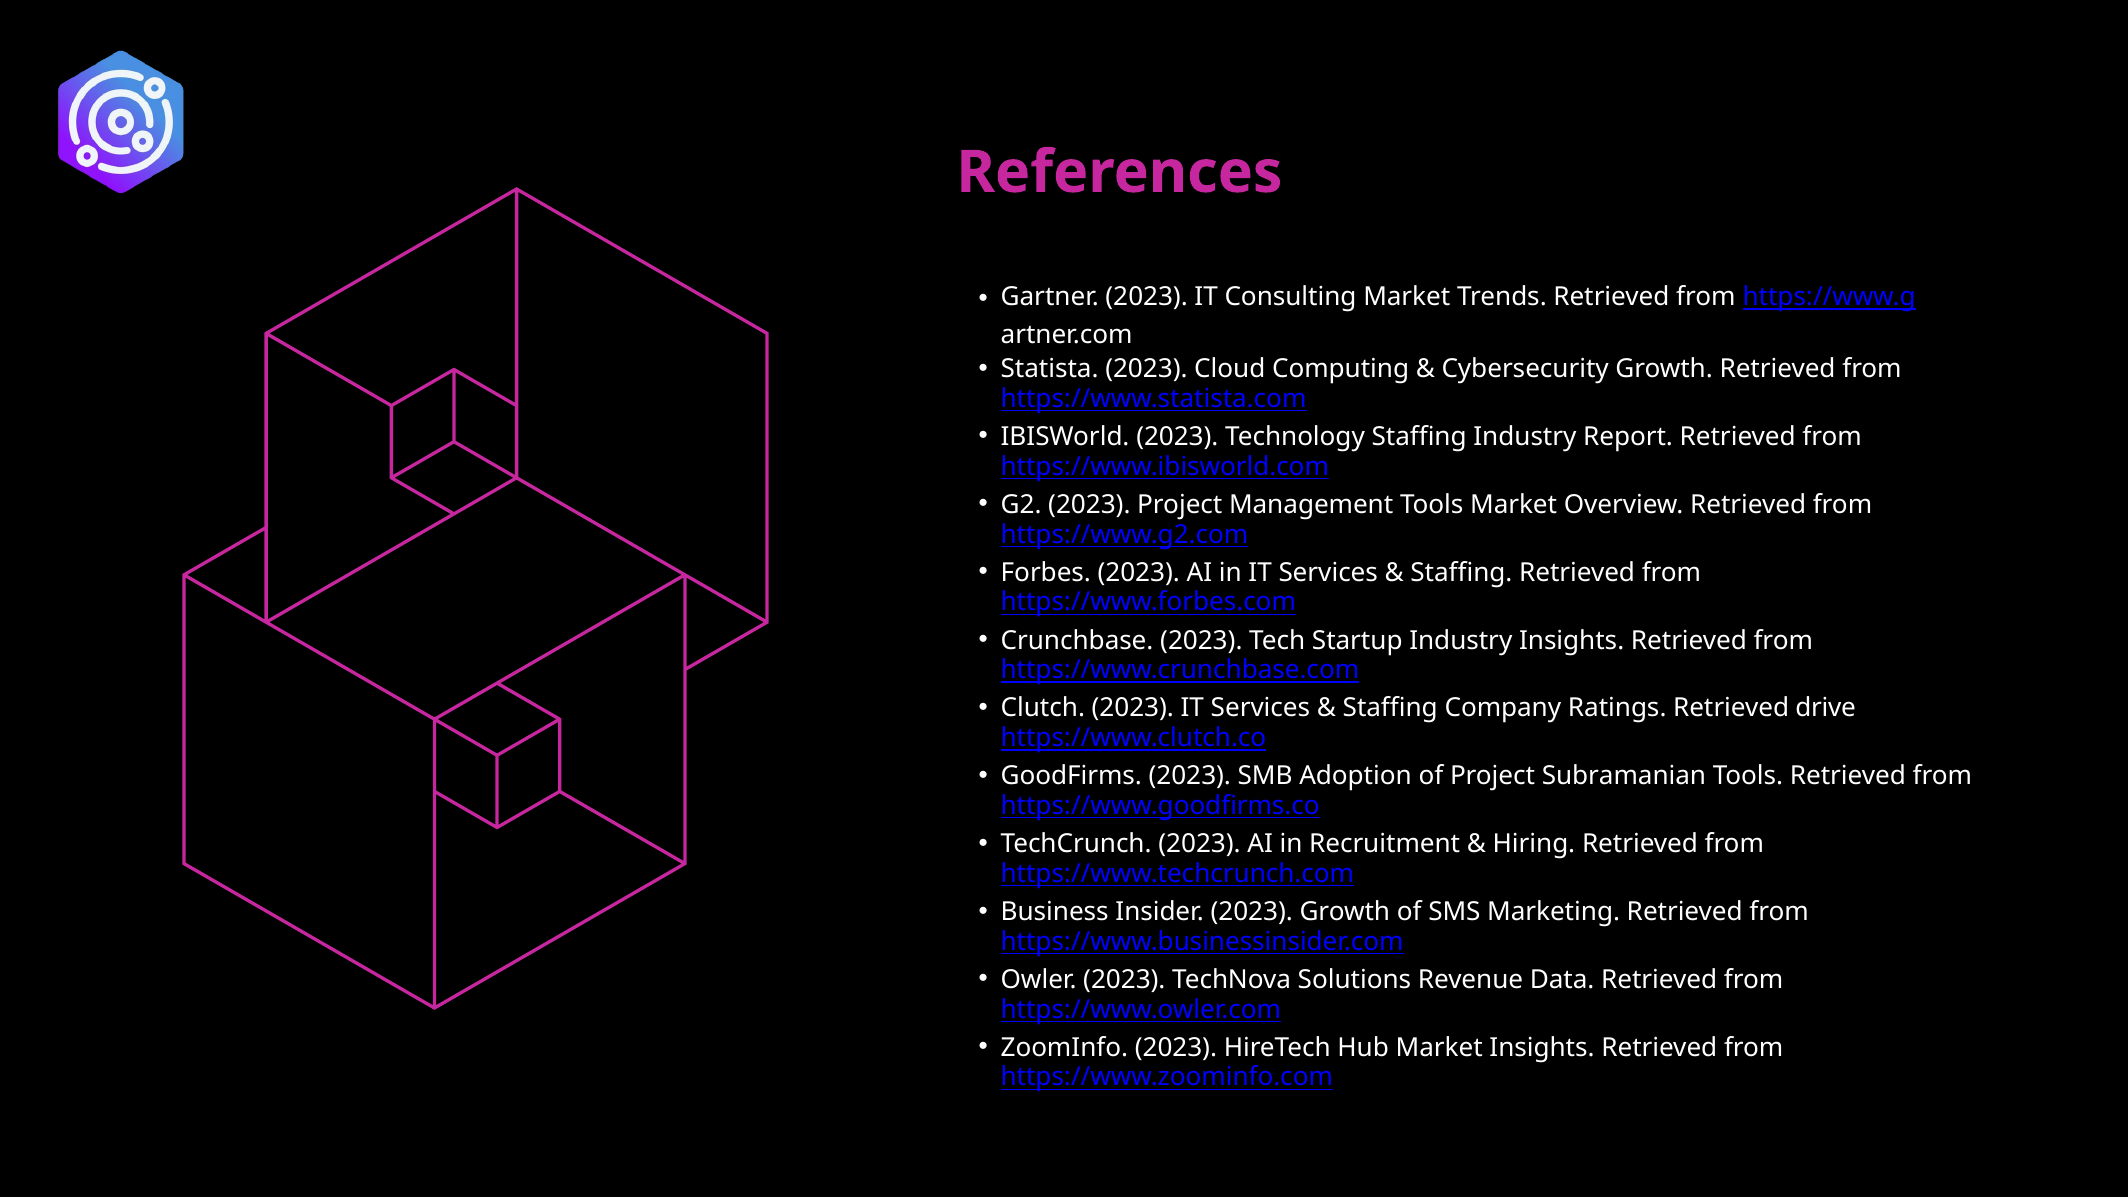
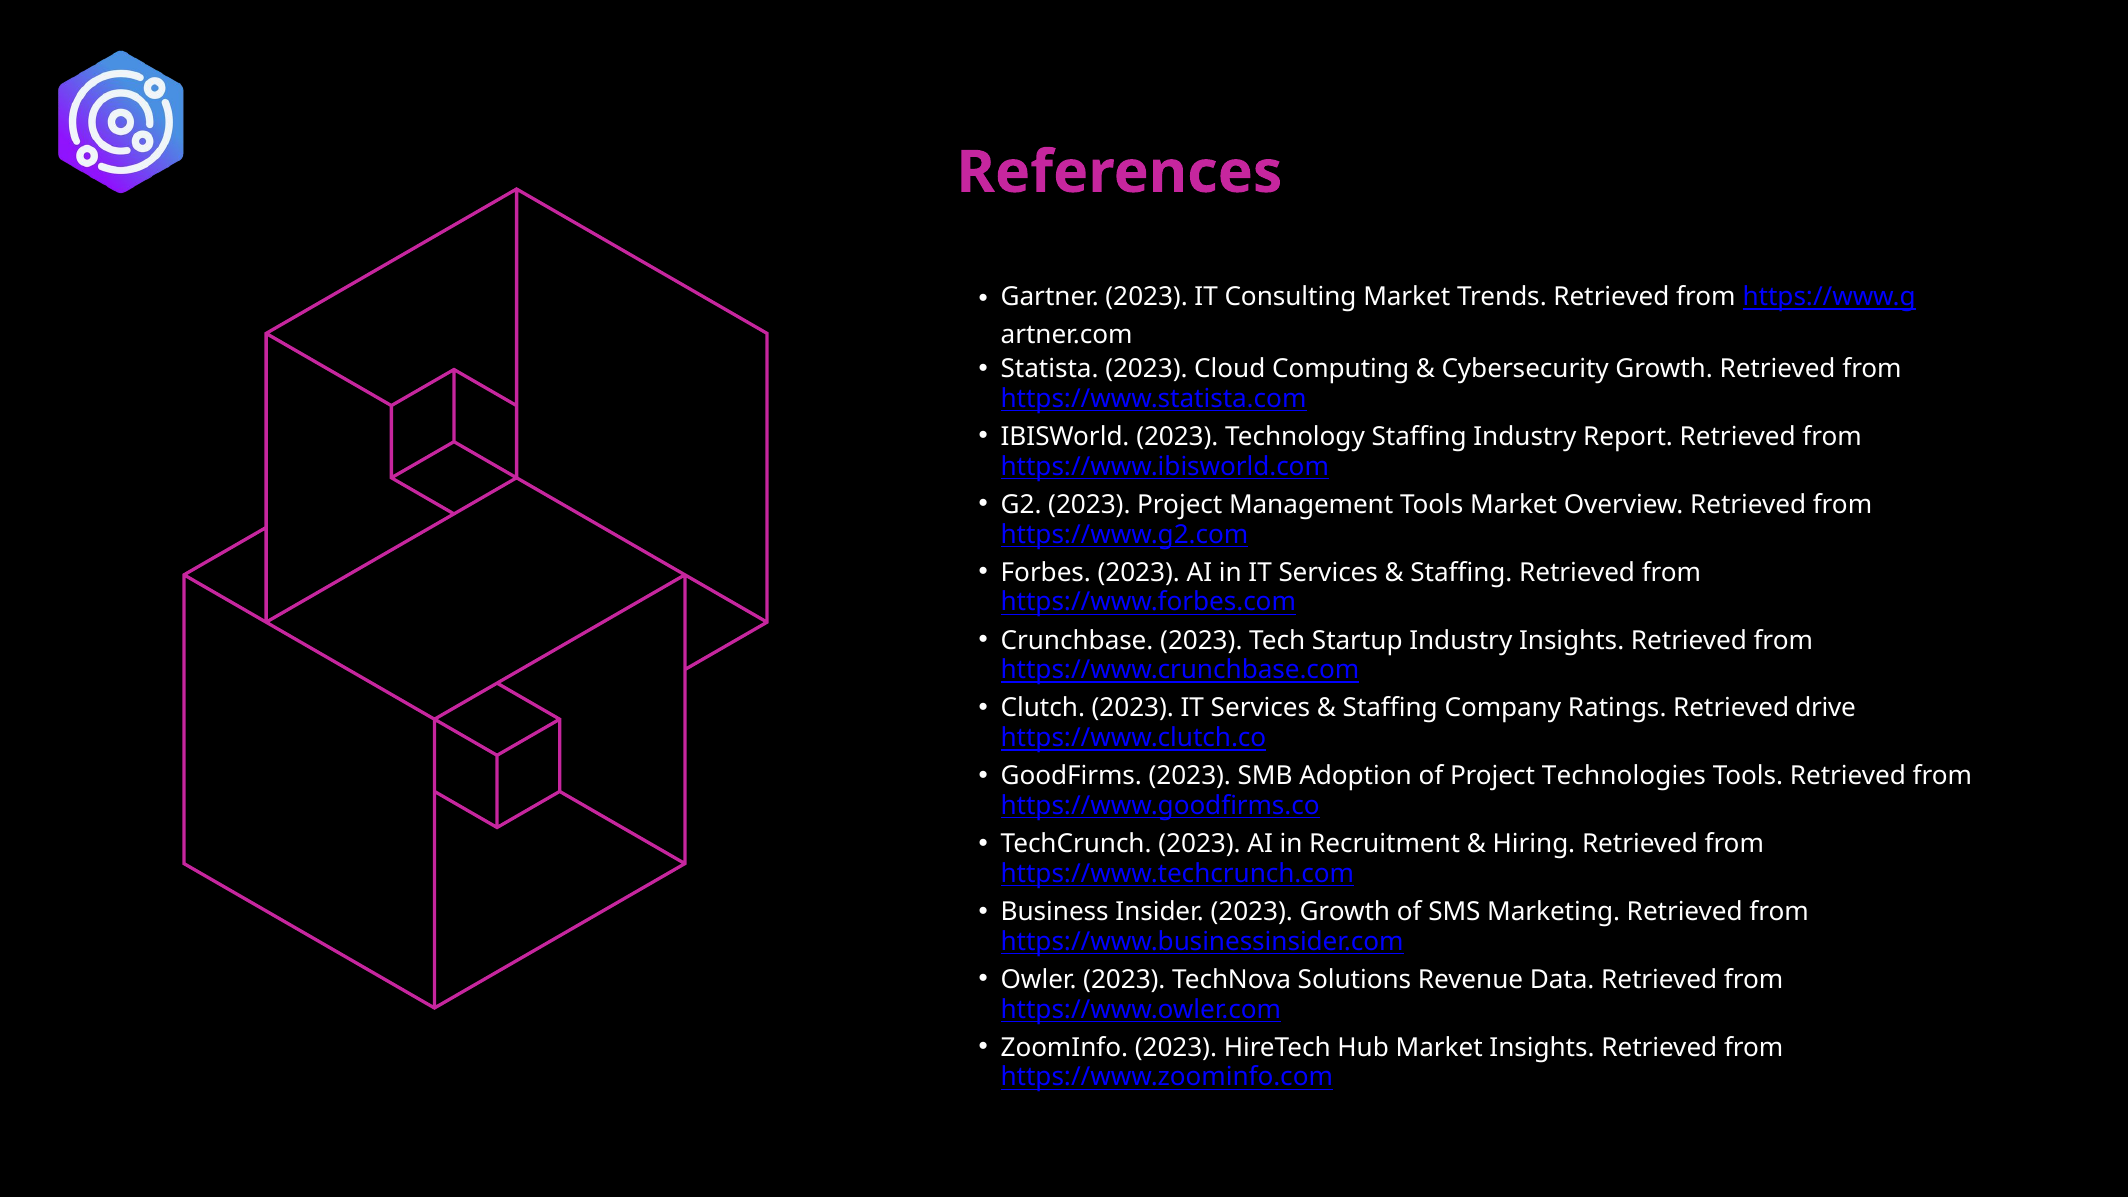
Subramanian: Subramanian -> Technologies
